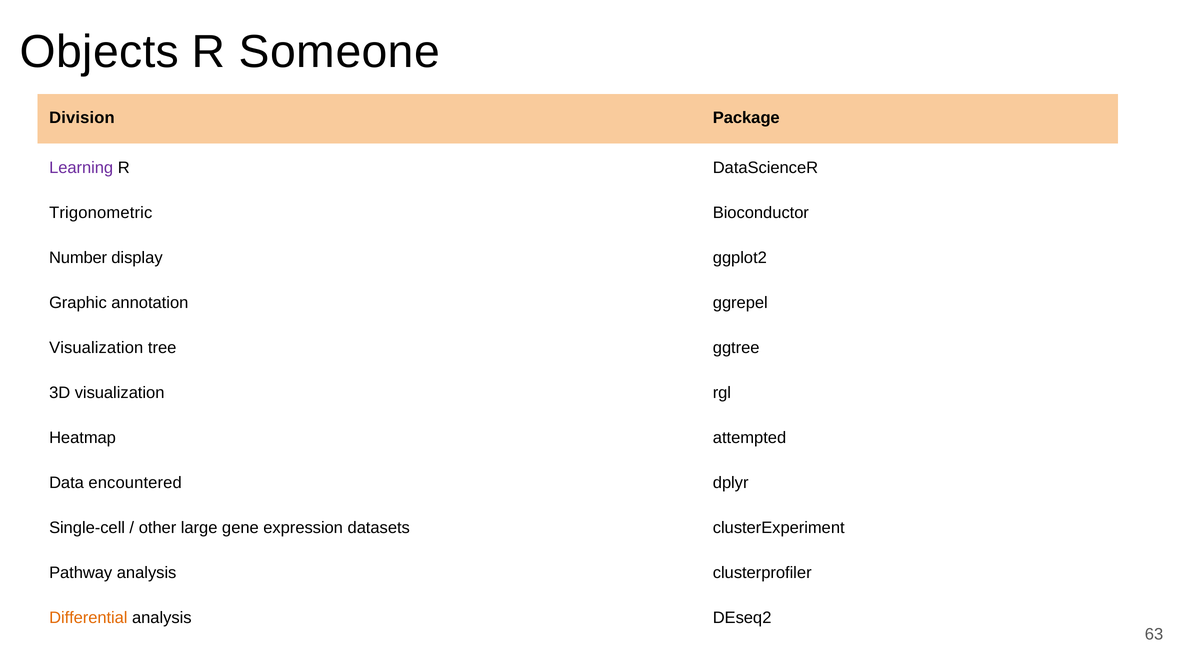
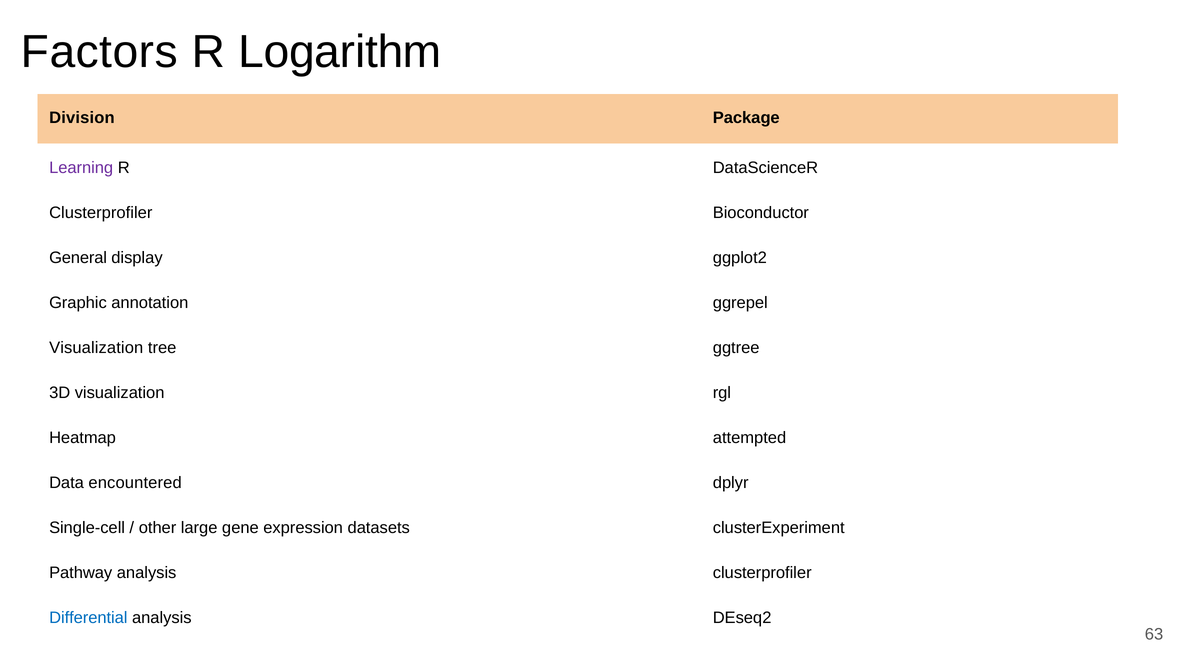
Objects: Objects -> Factors
Someone: Someone -> Logarithm
Trigonometric at (101, 213): Trigonometric -> Clusterprofiler
Number: Number -> General
Differential colour: orange -> blue
